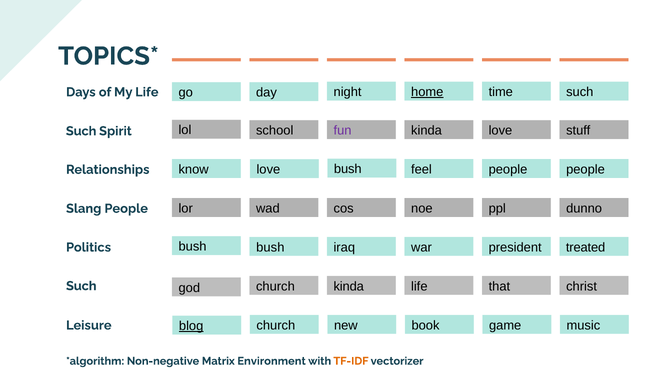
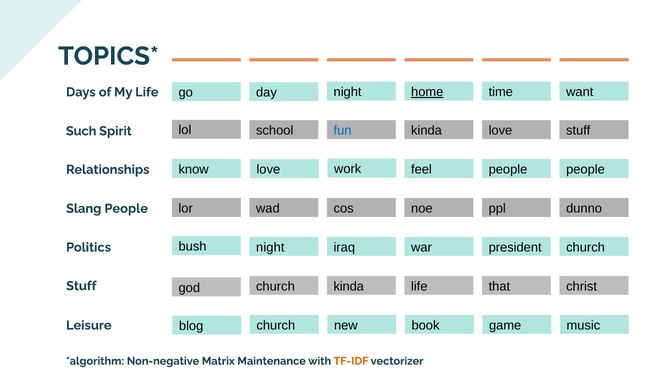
time such: such -> want
fun colour: purple -> blue
love bush: bush -> work
bush at (270, 247): bush -> night
president treated: treated -> church
Such at (81, 286): Such -> Stuff
blog underline: present -> none
Environment: Environment -> Maintenance
